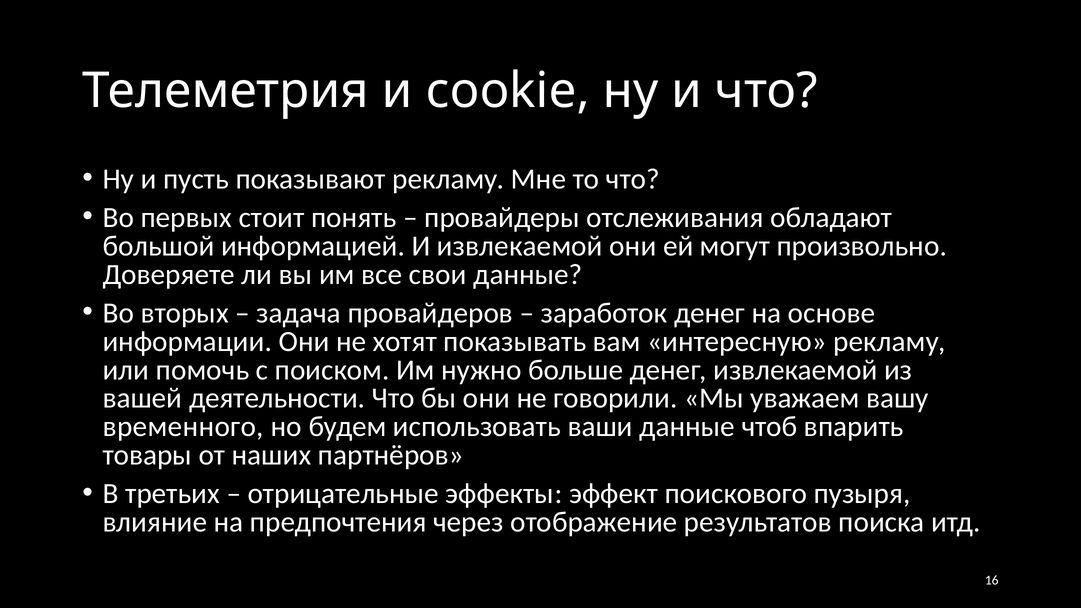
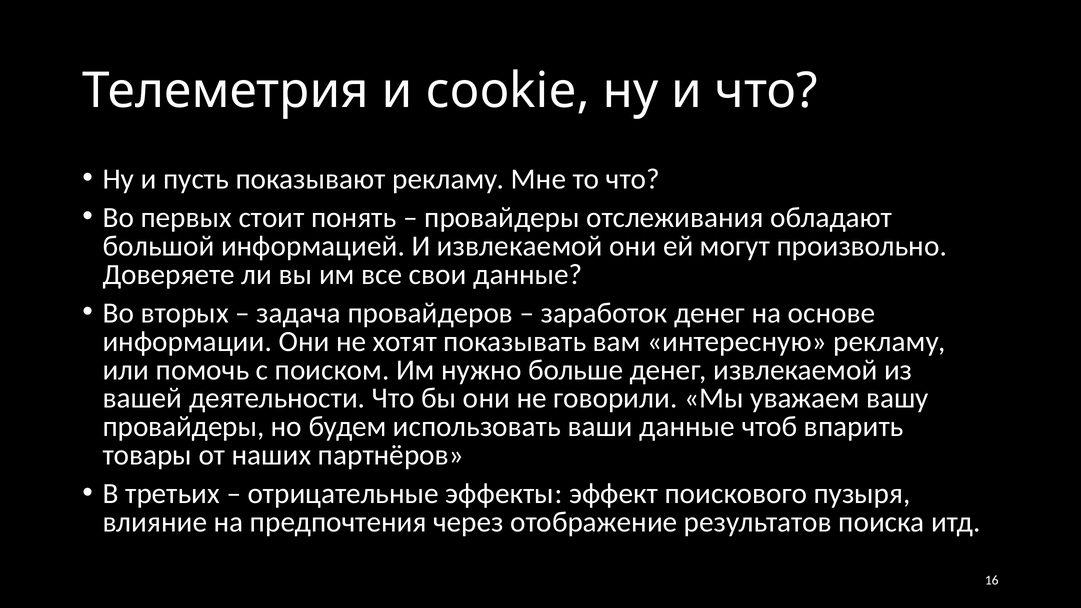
временного at (183, 427): временного -> провайдеры
